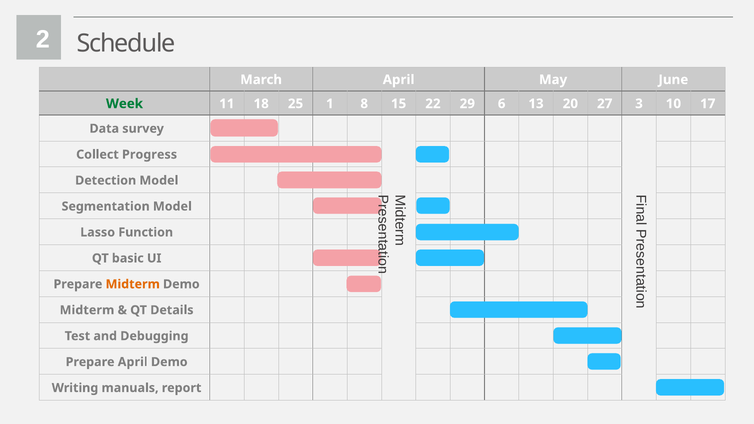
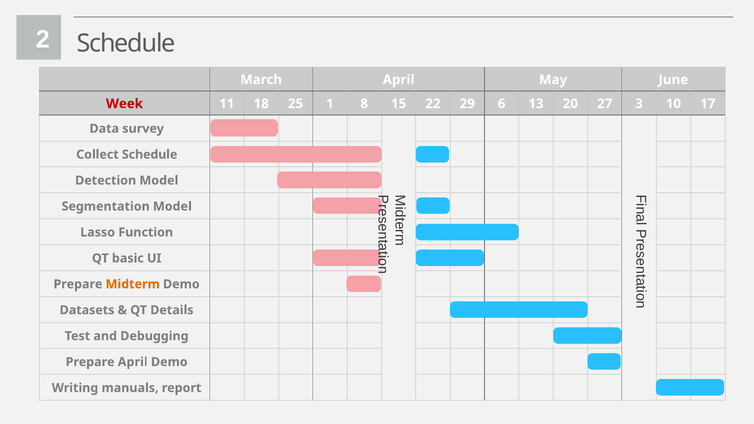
Week colour: green -> red
Collect Progress: Progress -> Schedule
Midterm at (87, 310): Midterm -> Datasets
